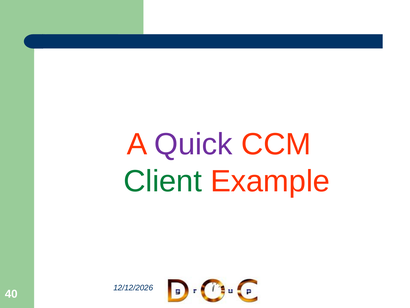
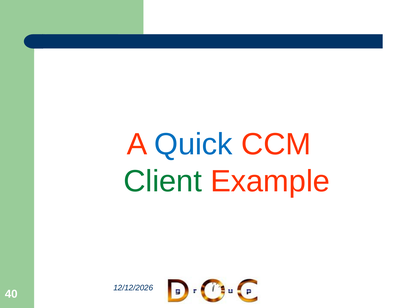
Quick colour: purple -> blue
